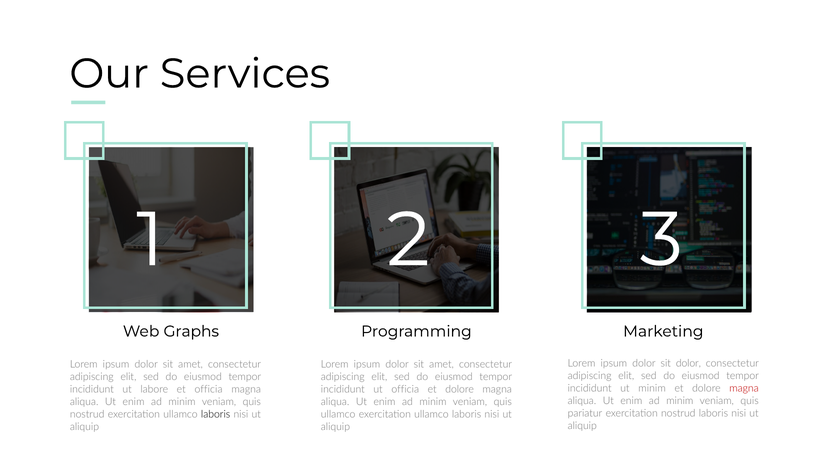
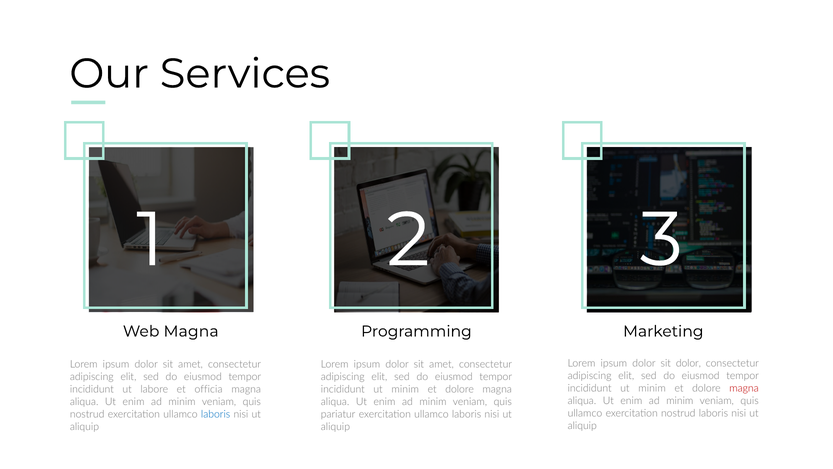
Web Graphs: Graphs -> Magna
officia at (405, 389): officia -> minim
pariatur at (585, 413): pariatur -> ullamco
laboris at (216, 414) colour: black -> blue
ullamco at (338, 414): ullamco -> pariatur
